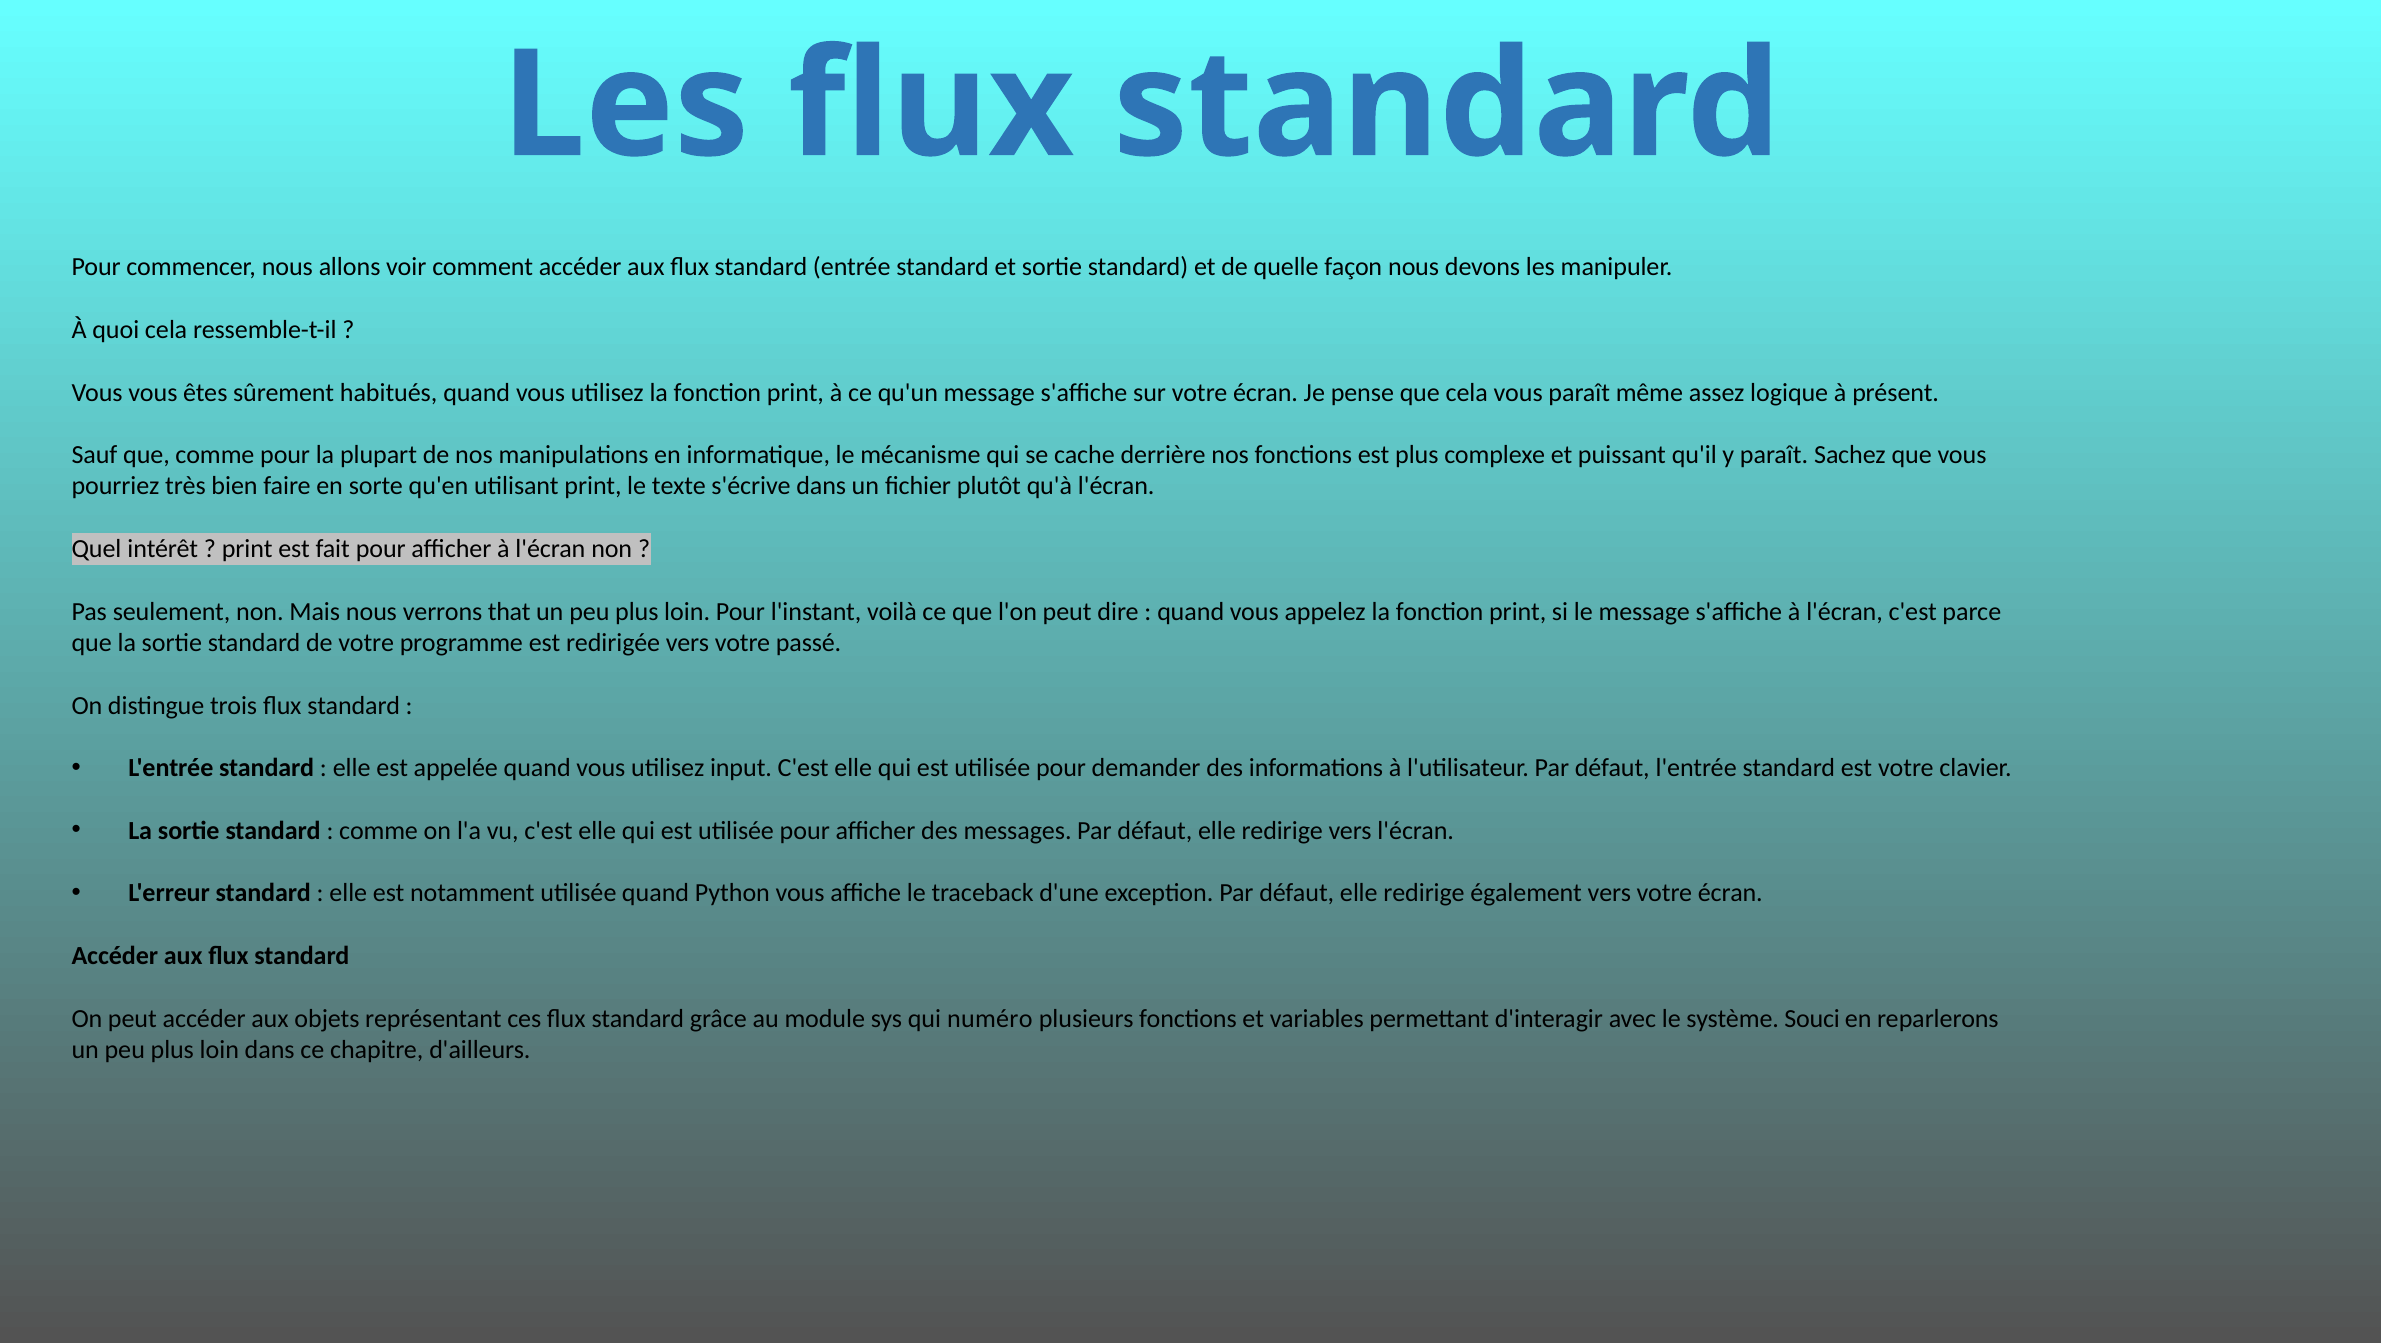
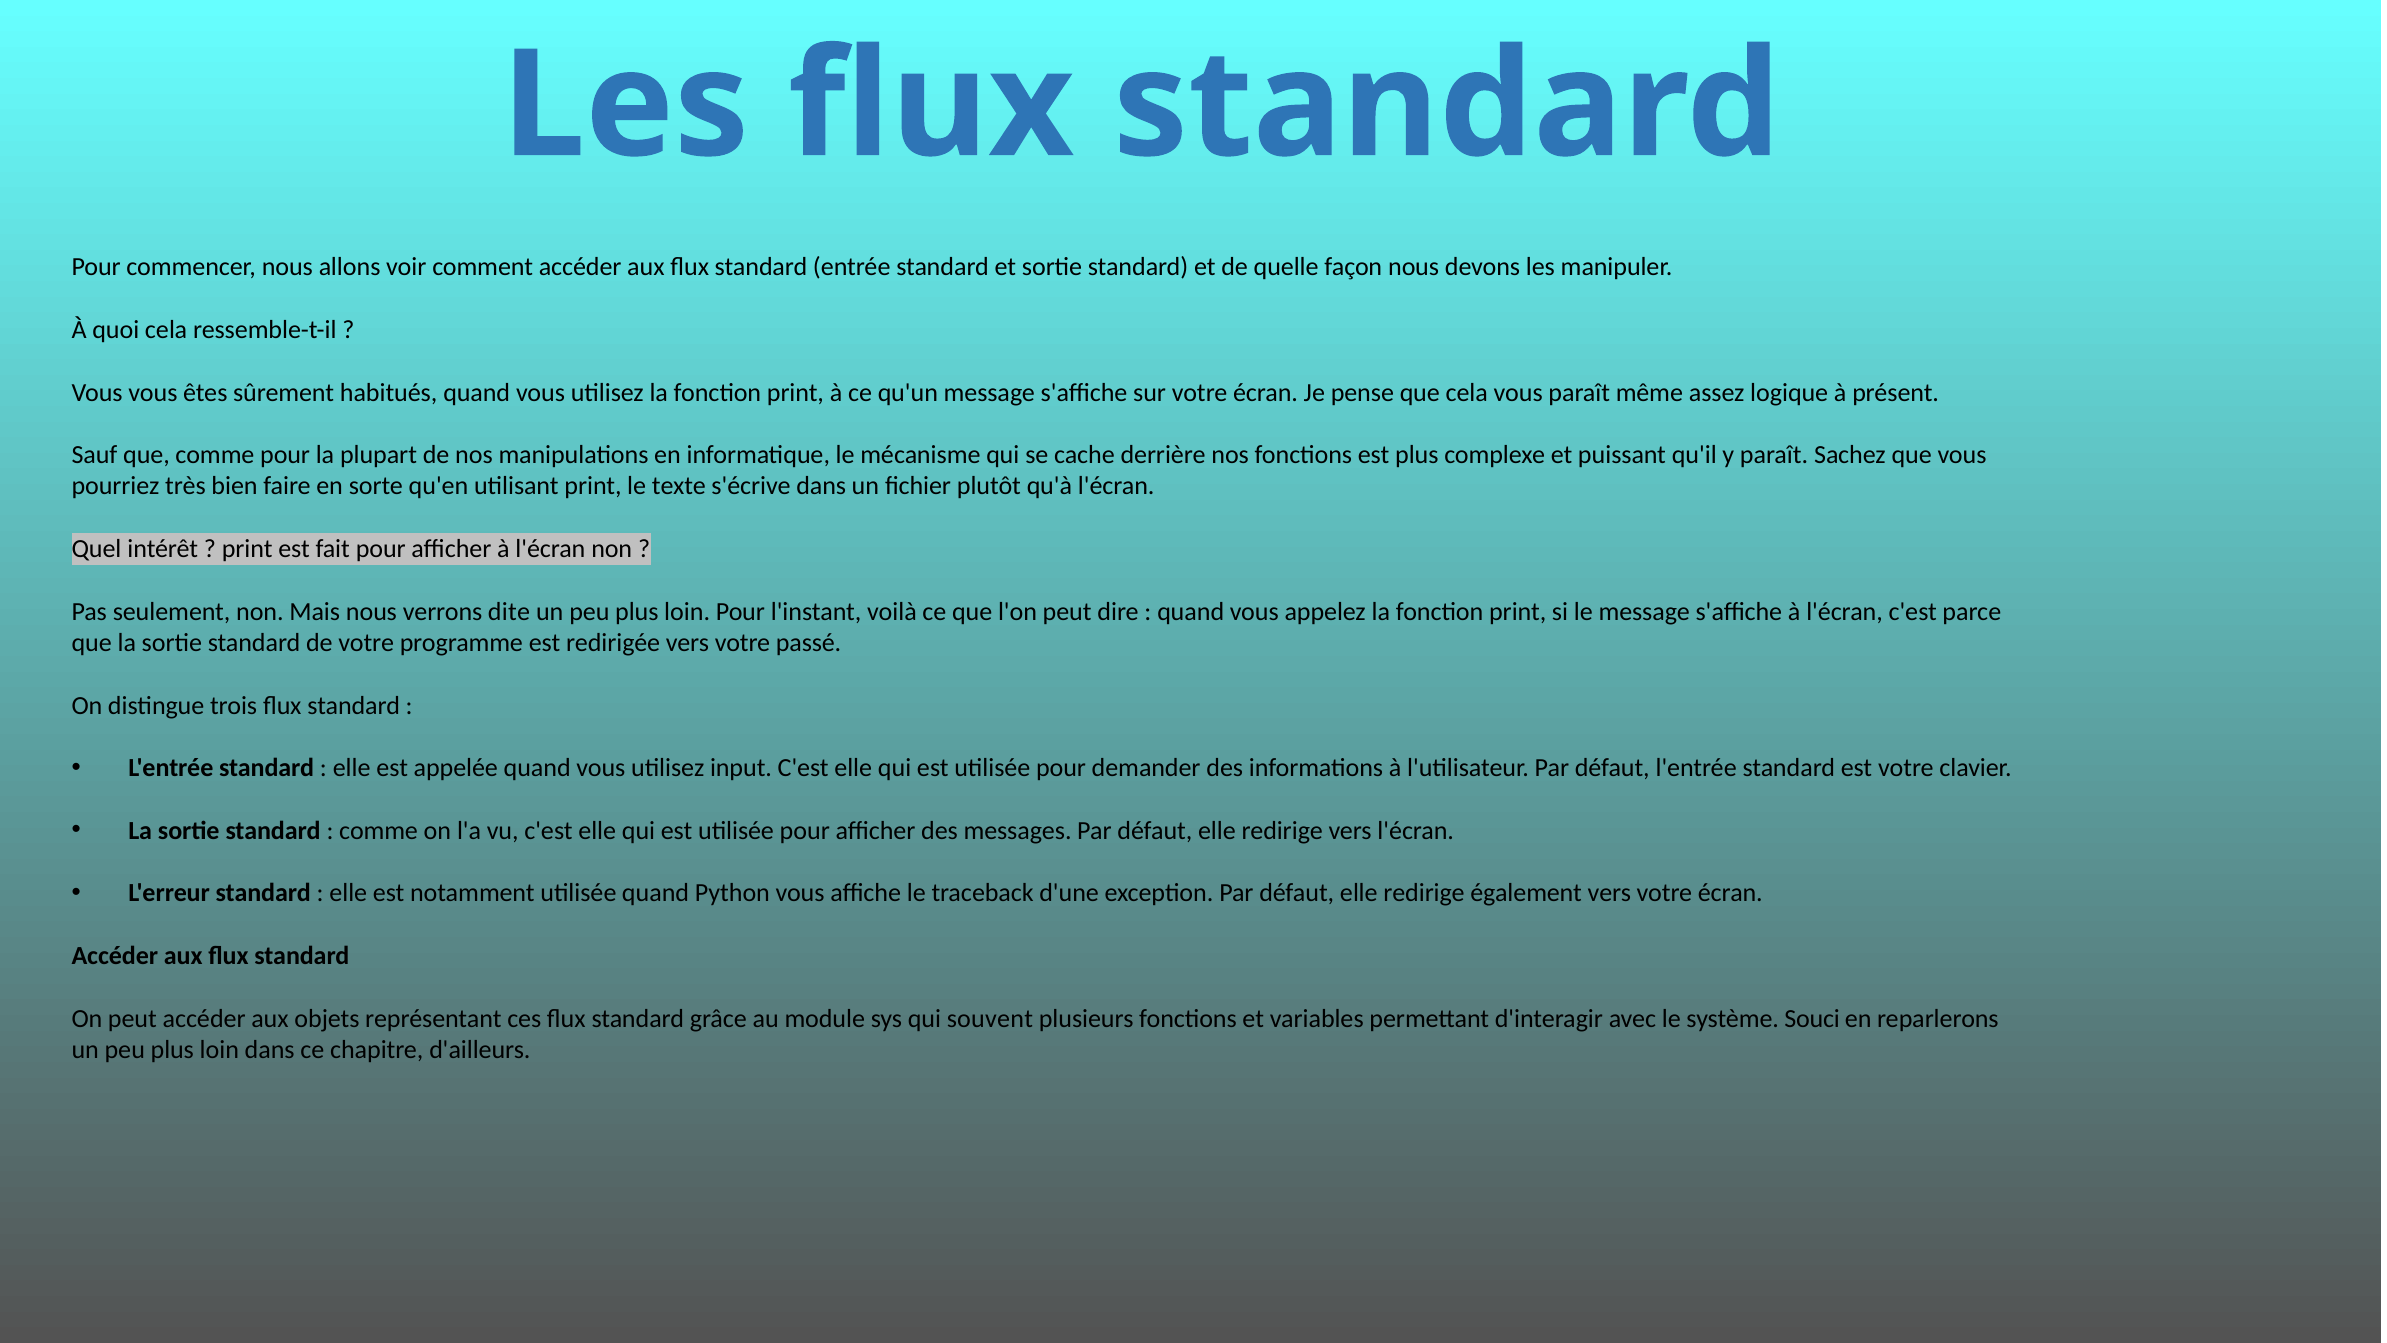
that: that -> dite
numéro: numéro -> souvent
